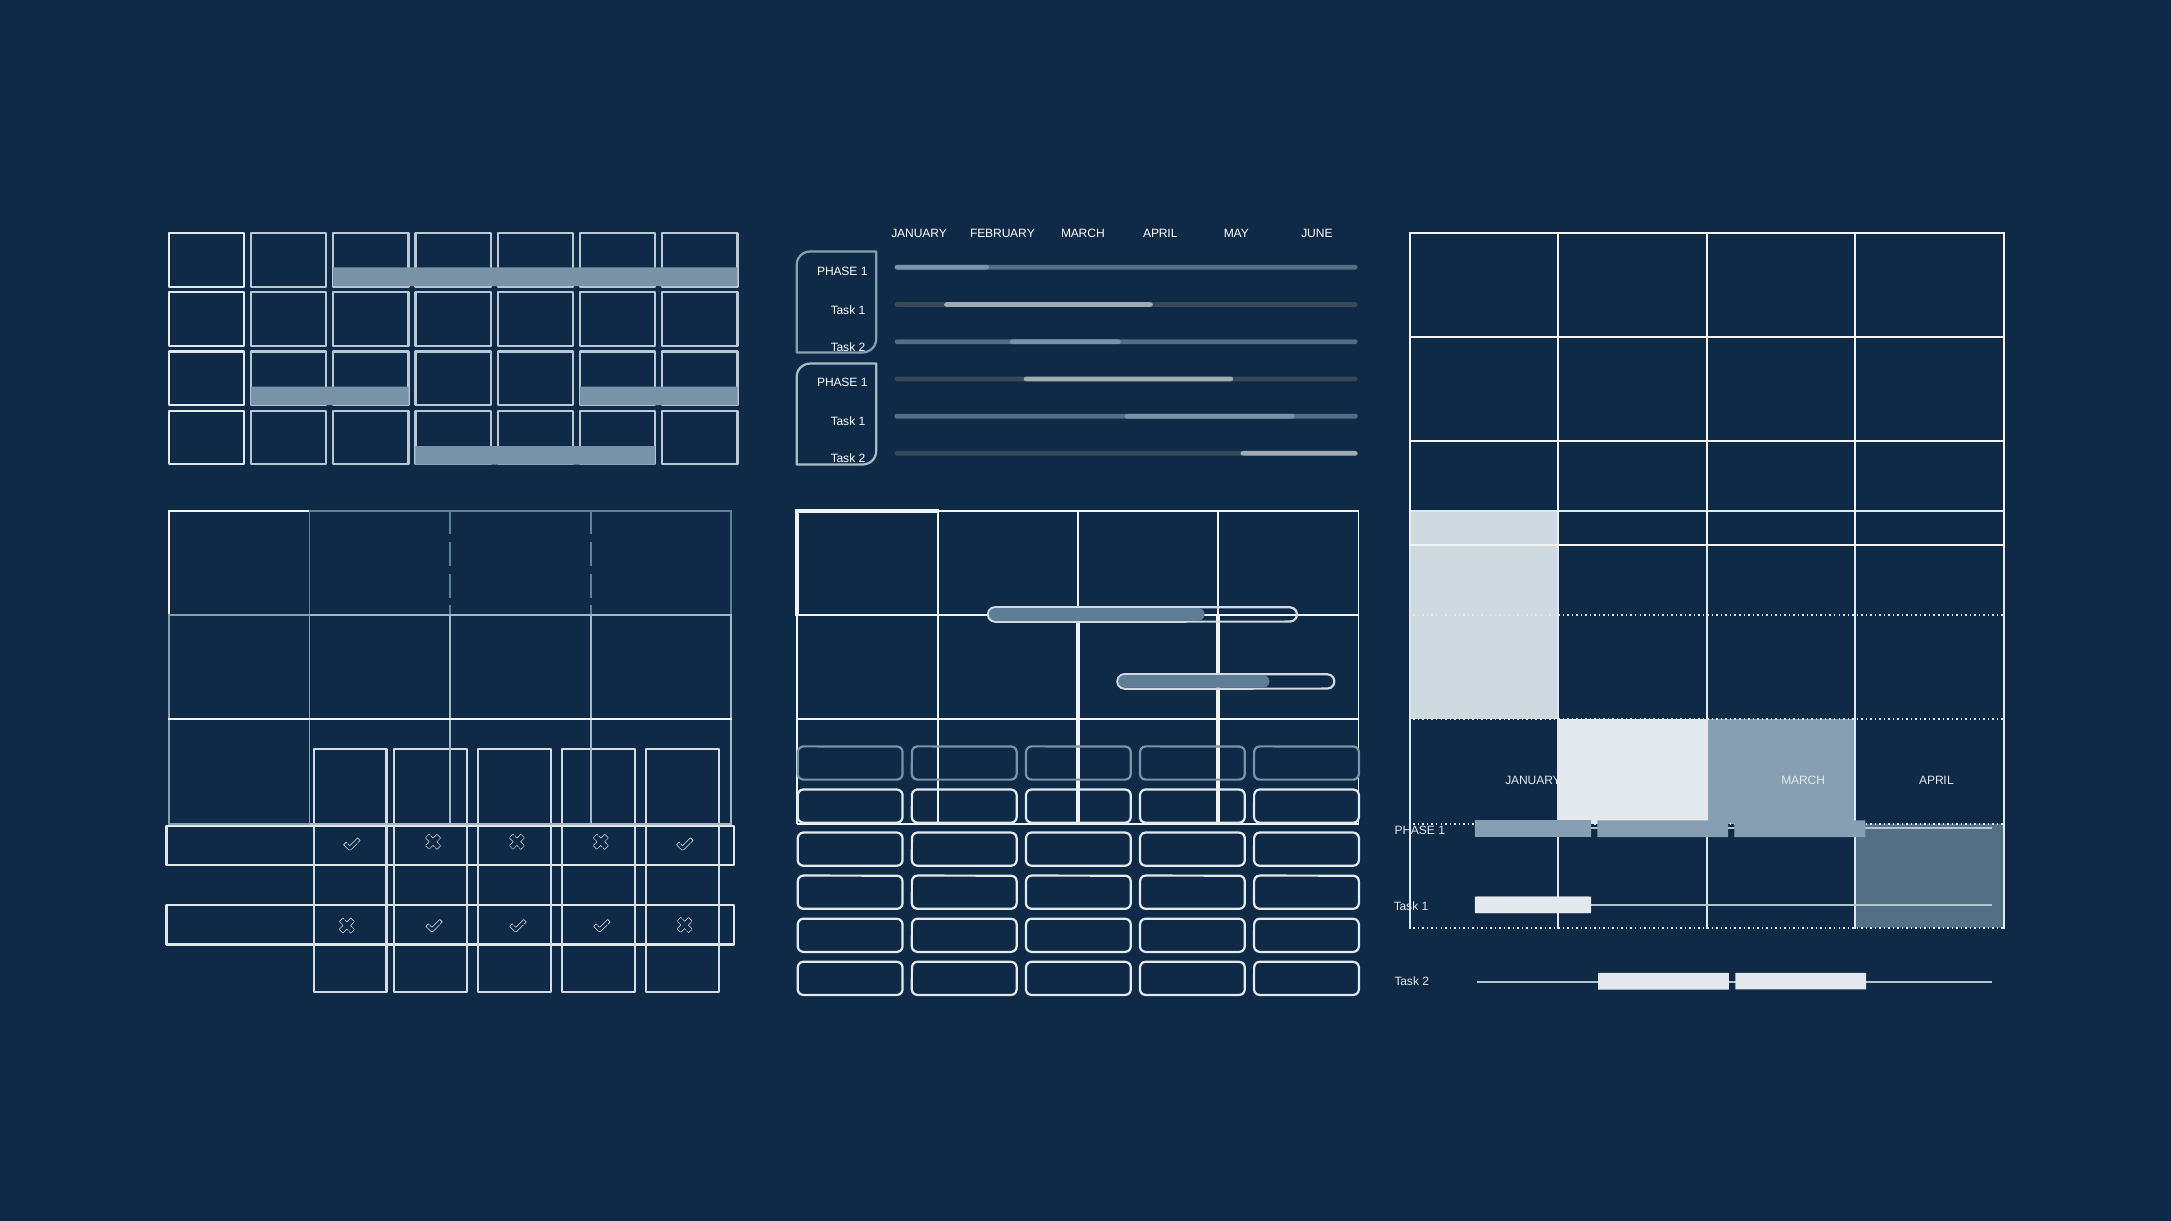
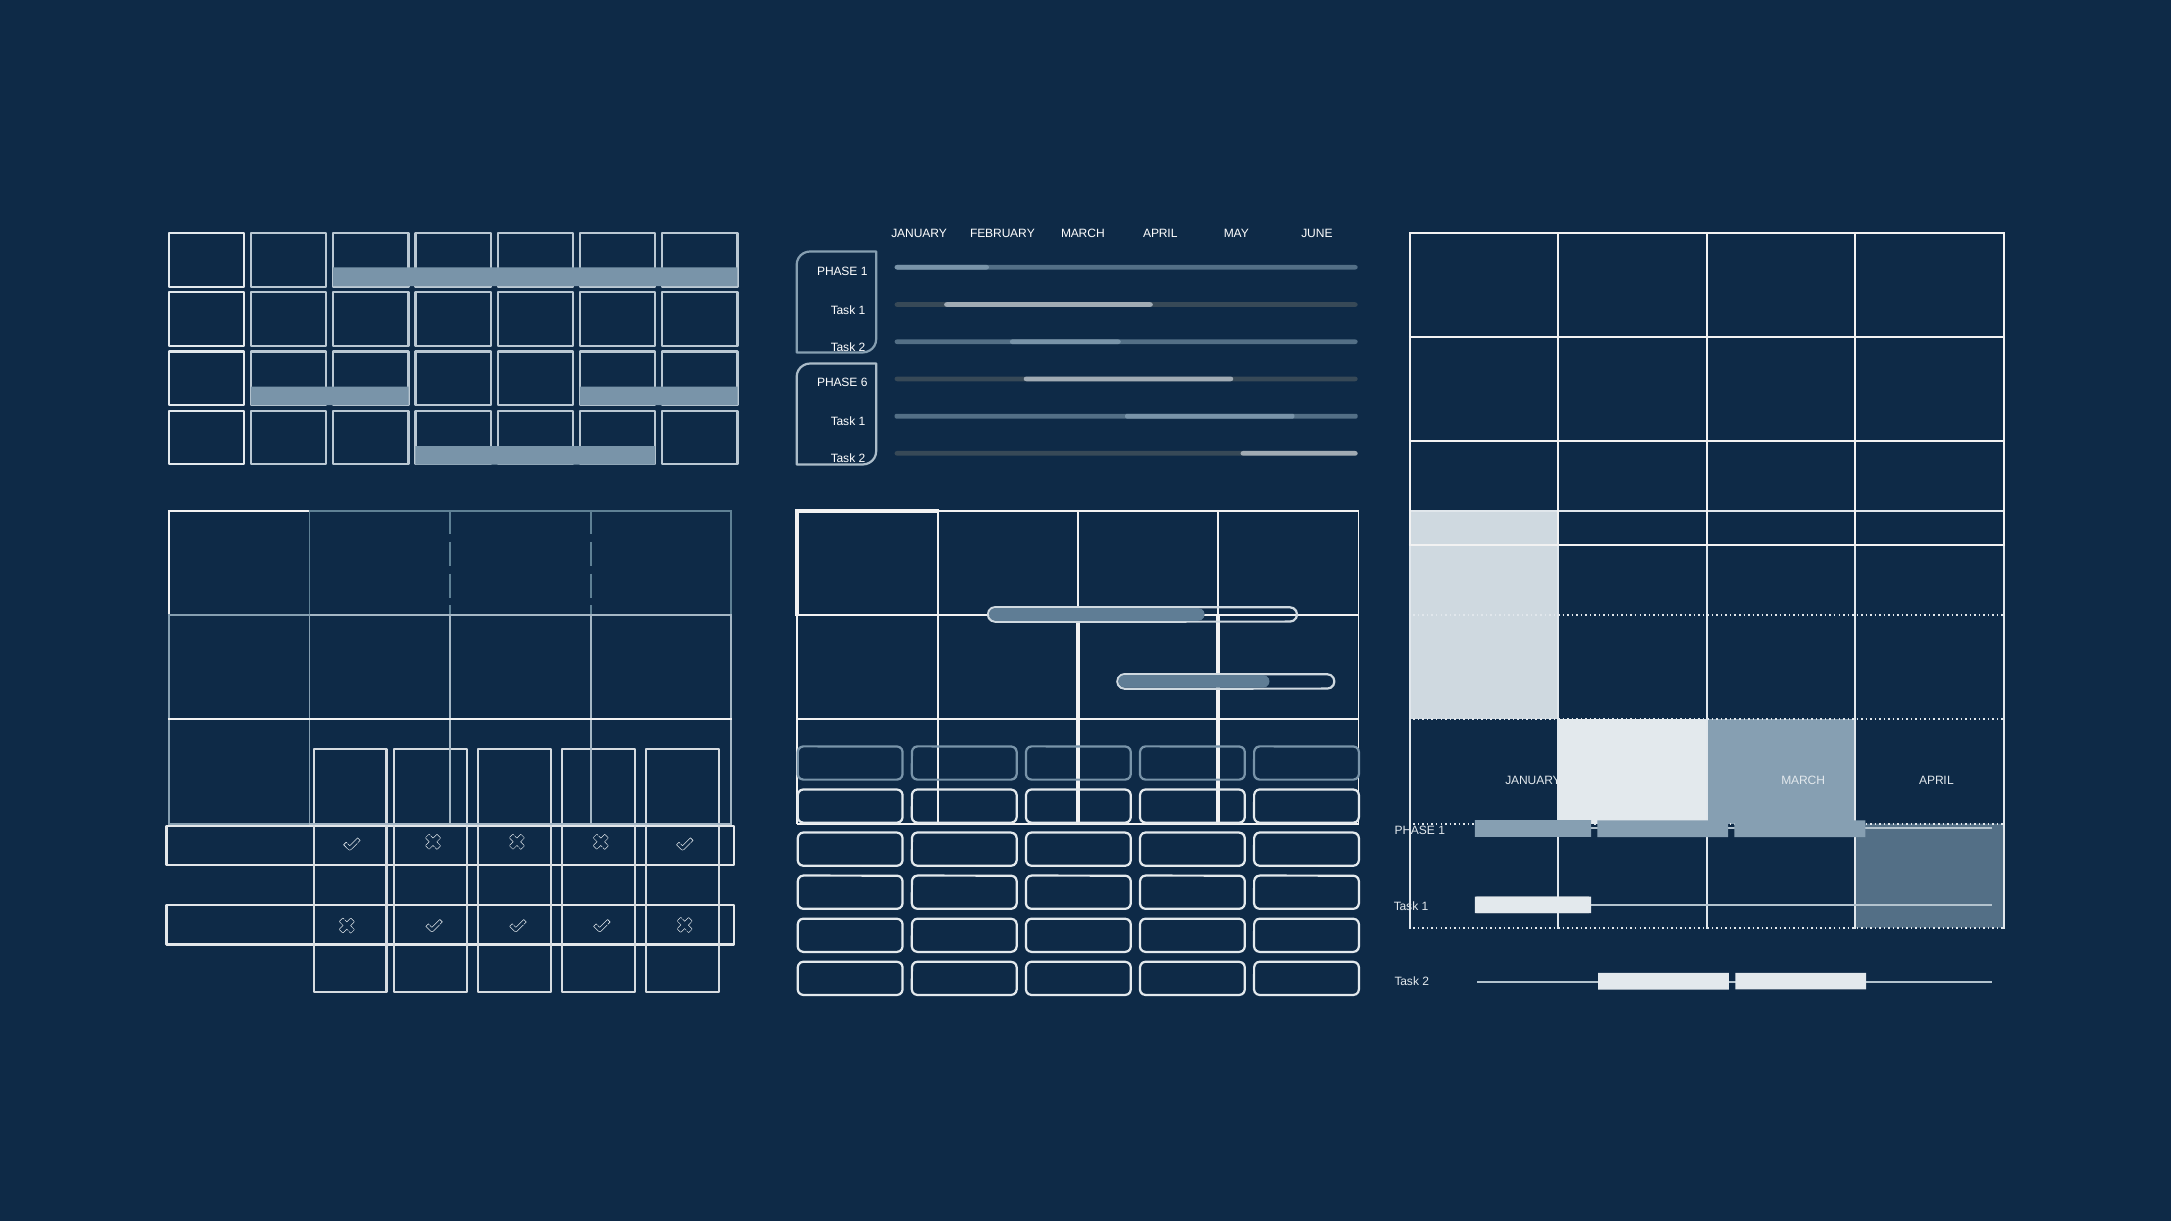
1 at (864, 382): 1 -> 6
